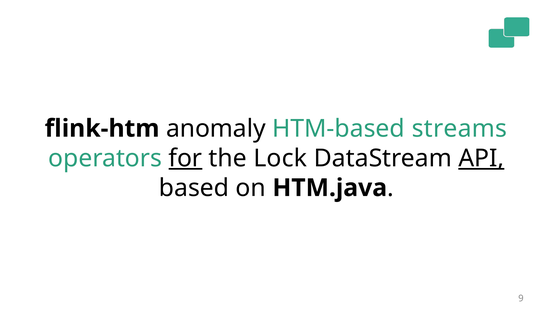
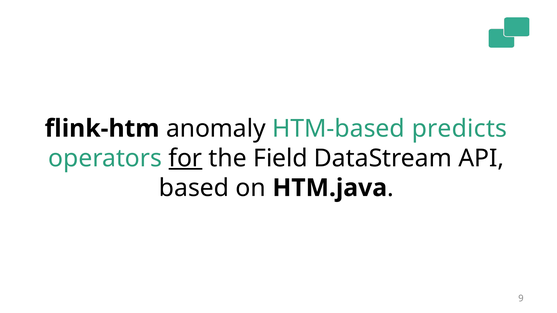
streams: streams -> predicts
Lock: Lock -> Field
API underline: present -> none
